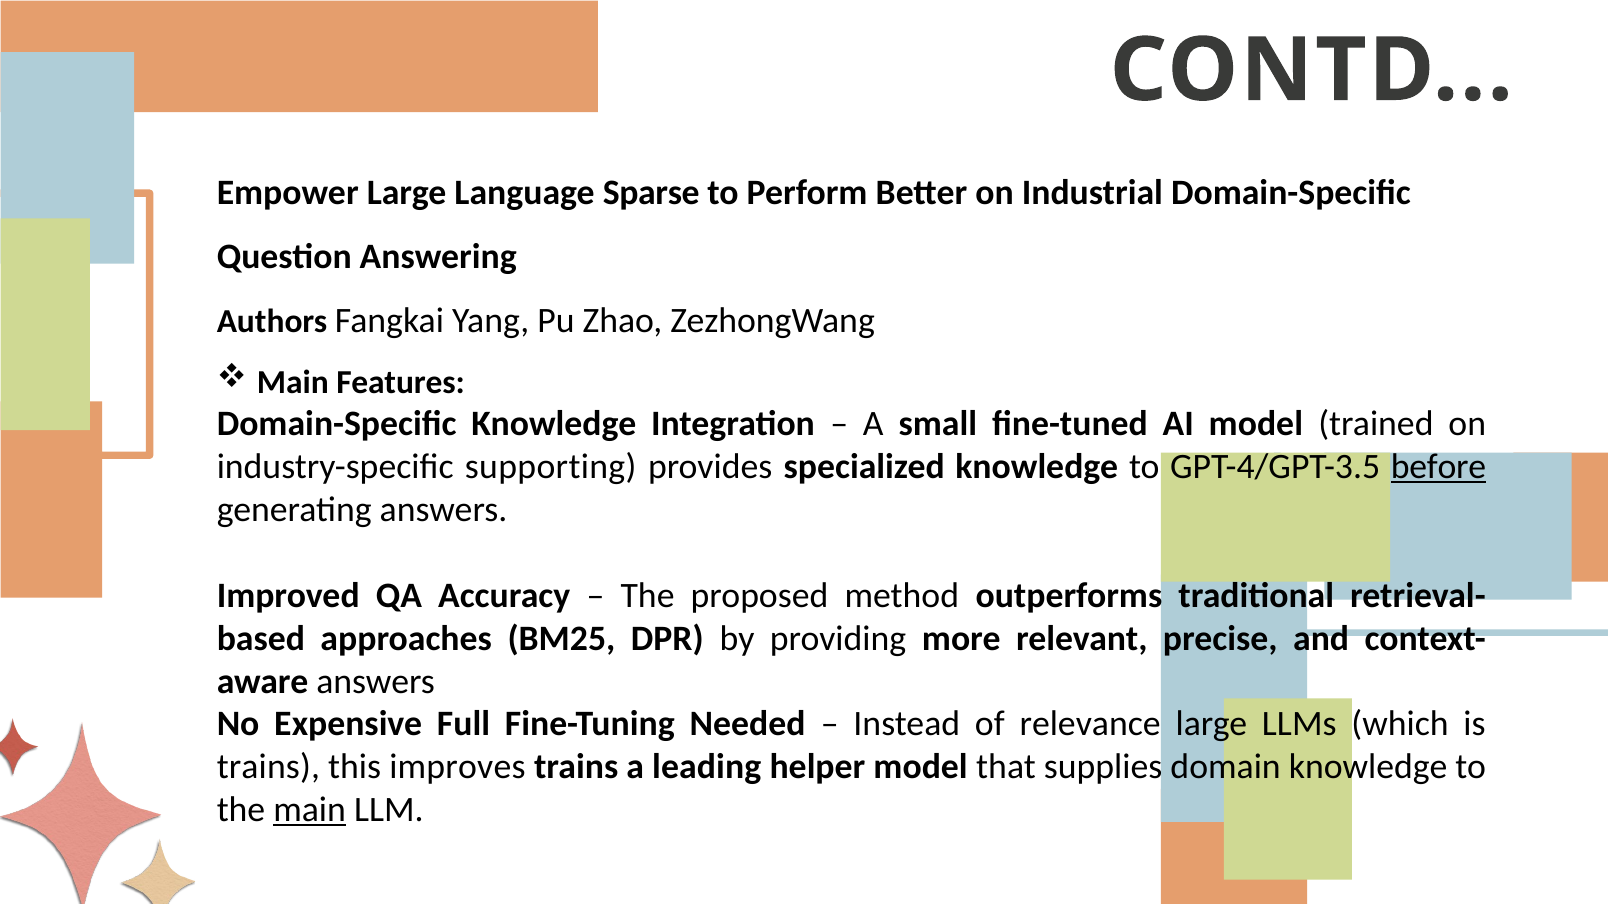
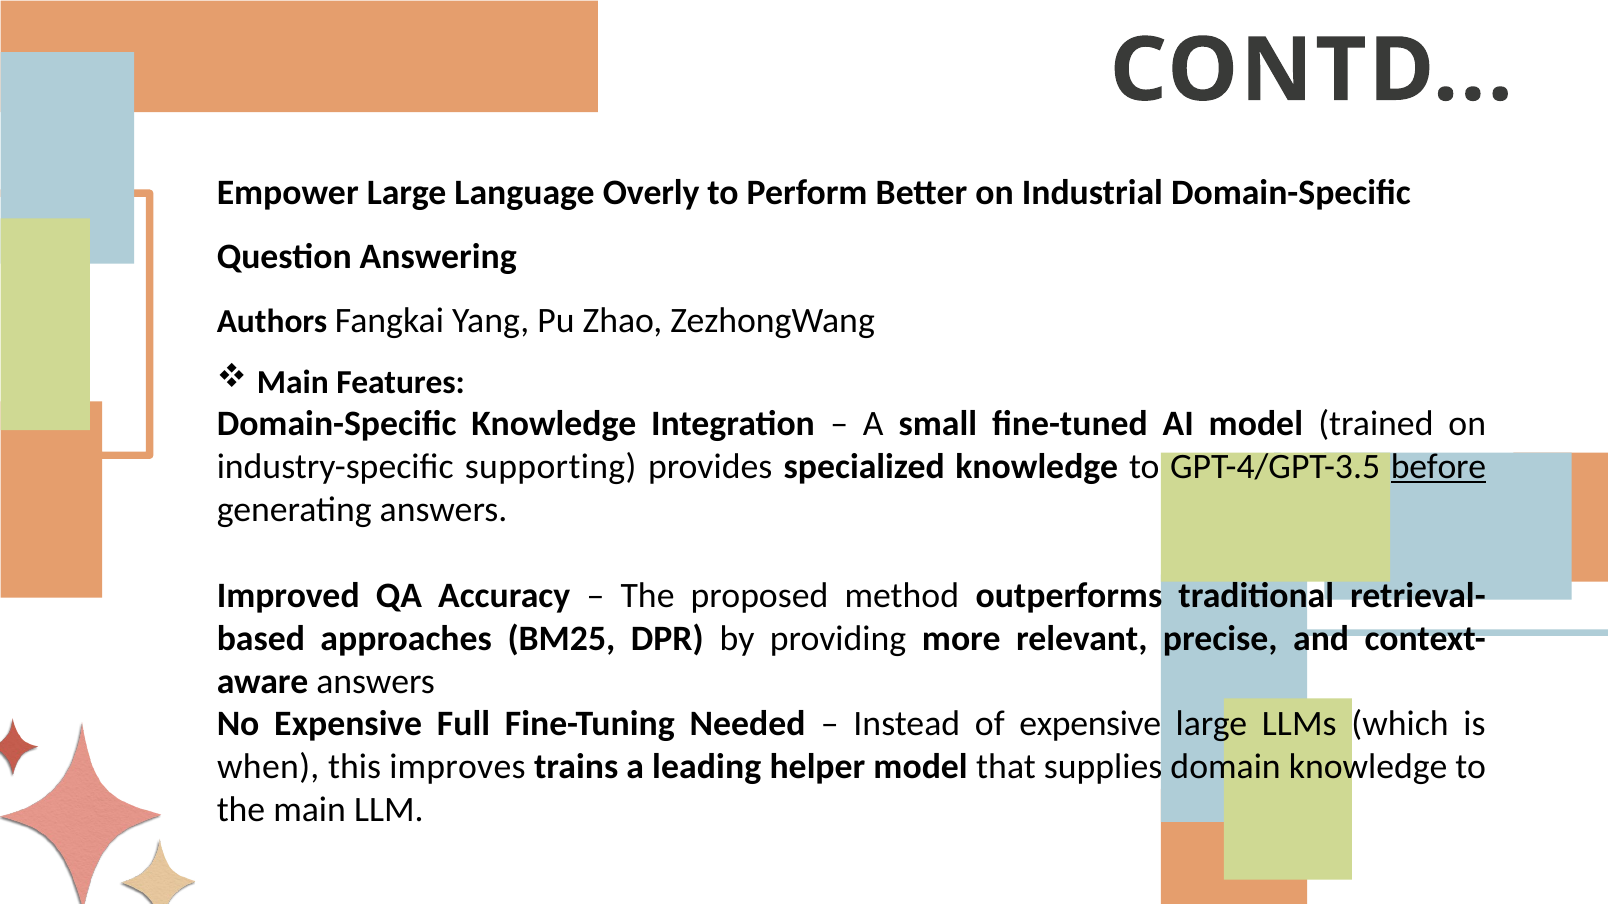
Sparse: Sparse -> Overly
of relevance: relevance -> expensive
trains at (268, 767): trains -> when
main at (310, 810) underline: present -> none
